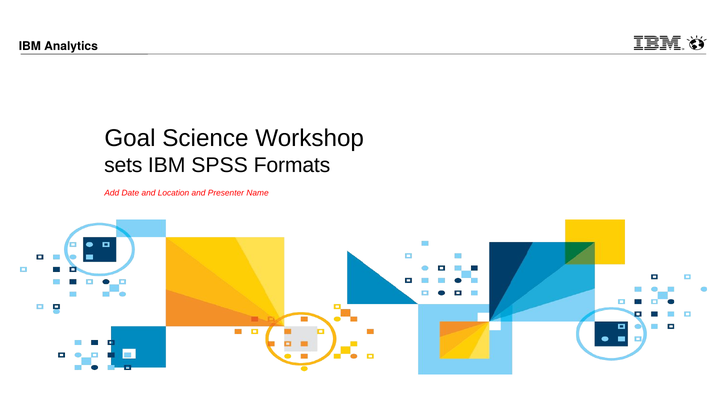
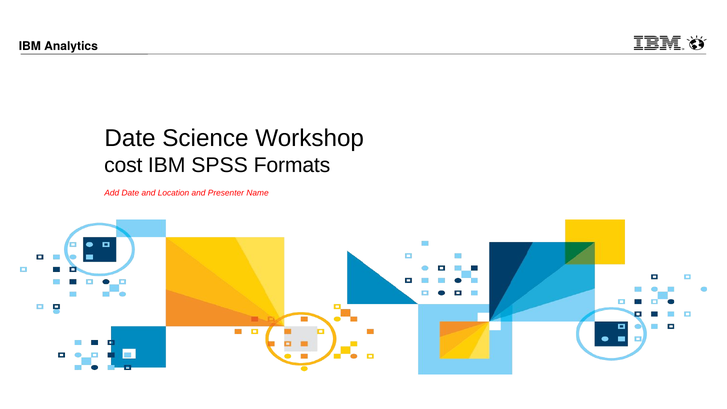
Goal at (130, 138): Goal -> Date
sets: sets -> cost
